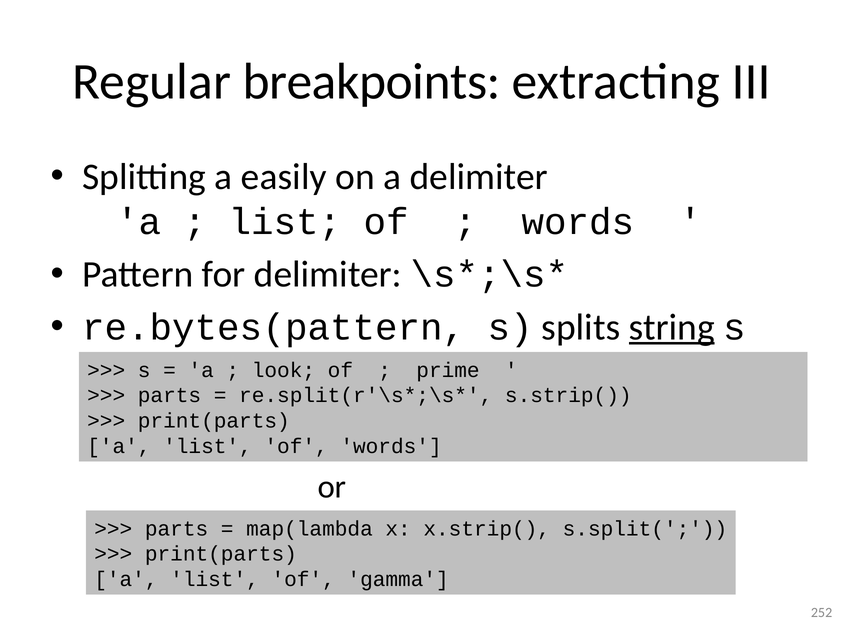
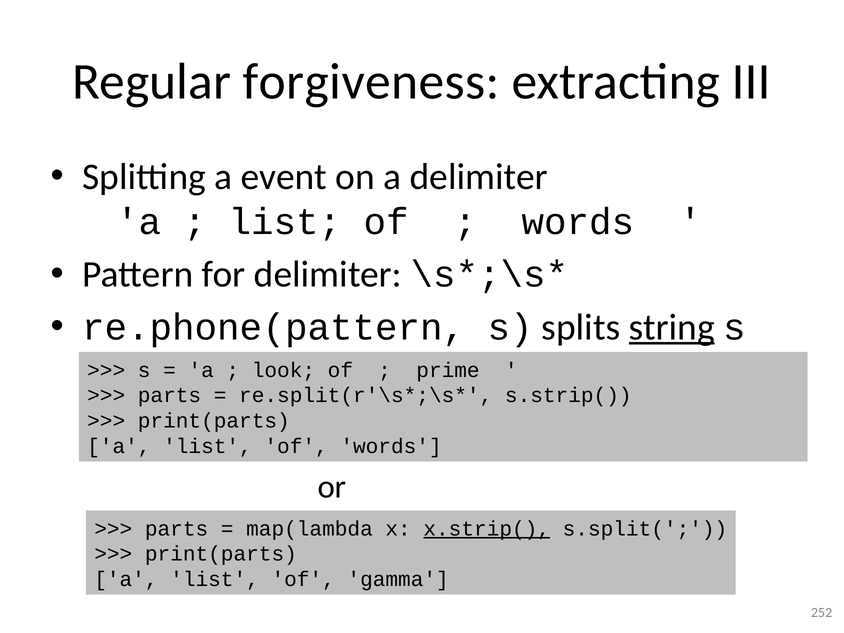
breakpoints: breakpoints -> forgiveness
easily: easily -> event
re.bytes(pattern: re.bytes(pattern -> re.phone(pattern
x.strip( underline: none -> present
